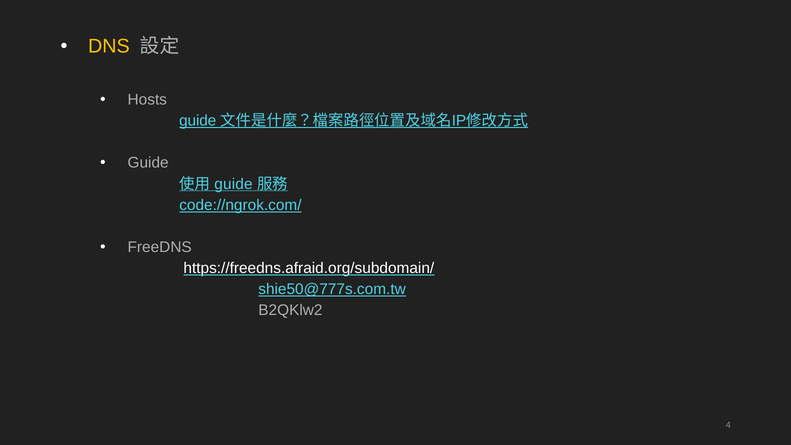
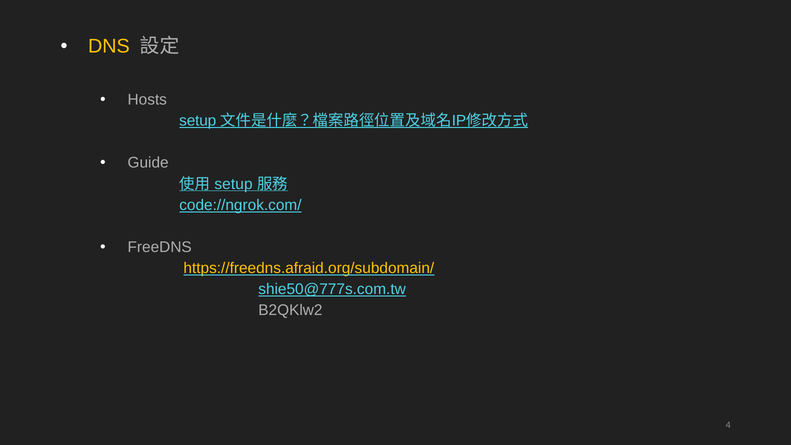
guide at (198, 121): guide -> setup
guide at (233, 184): guide -> setup
https://freedns.afraid.org/subdomain/ colour: white -> yellow
